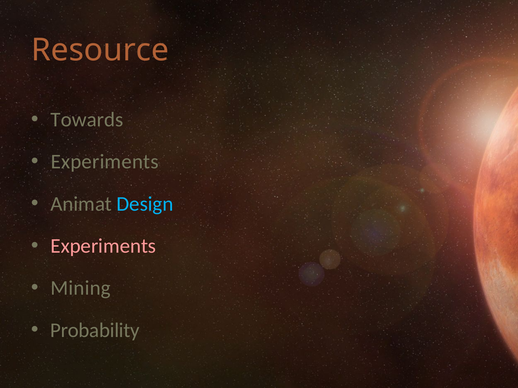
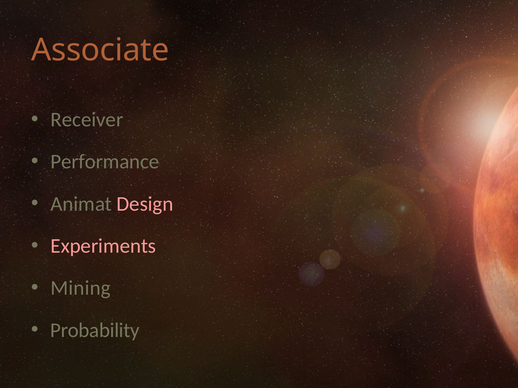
Resource: Resource -> Associate
Towards: Towards -> Receiver
Experiments at (105, 162): Experiments -> Performance
Design colour: light blue -> pink
